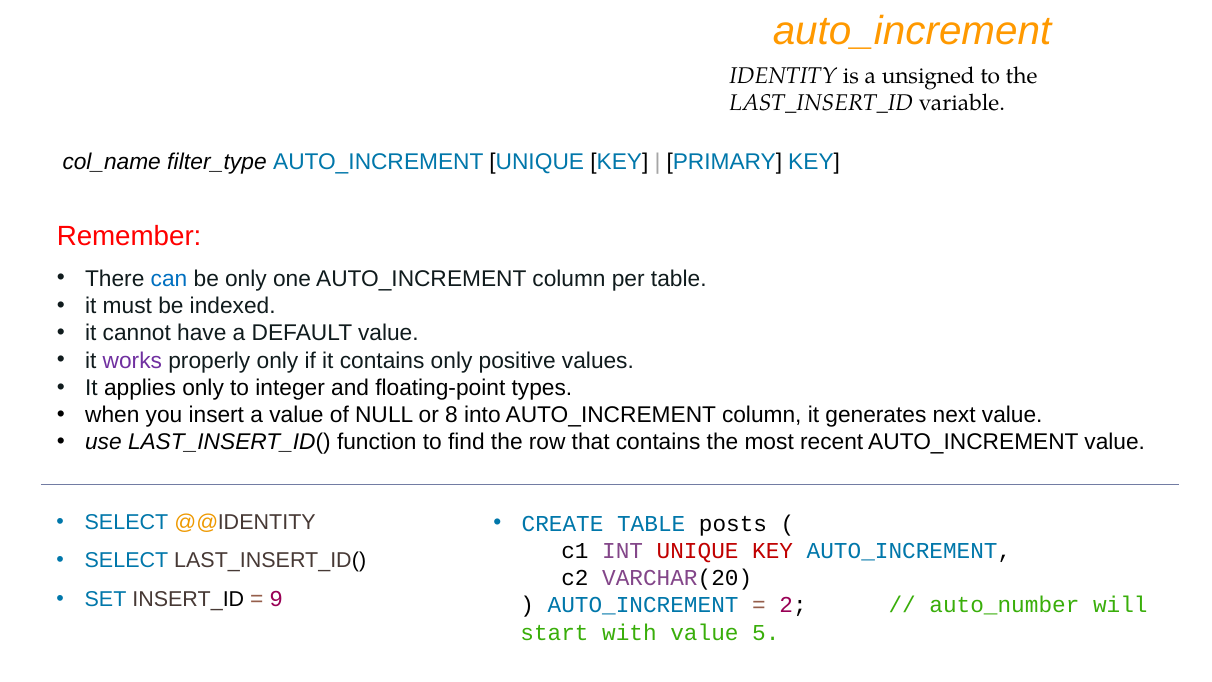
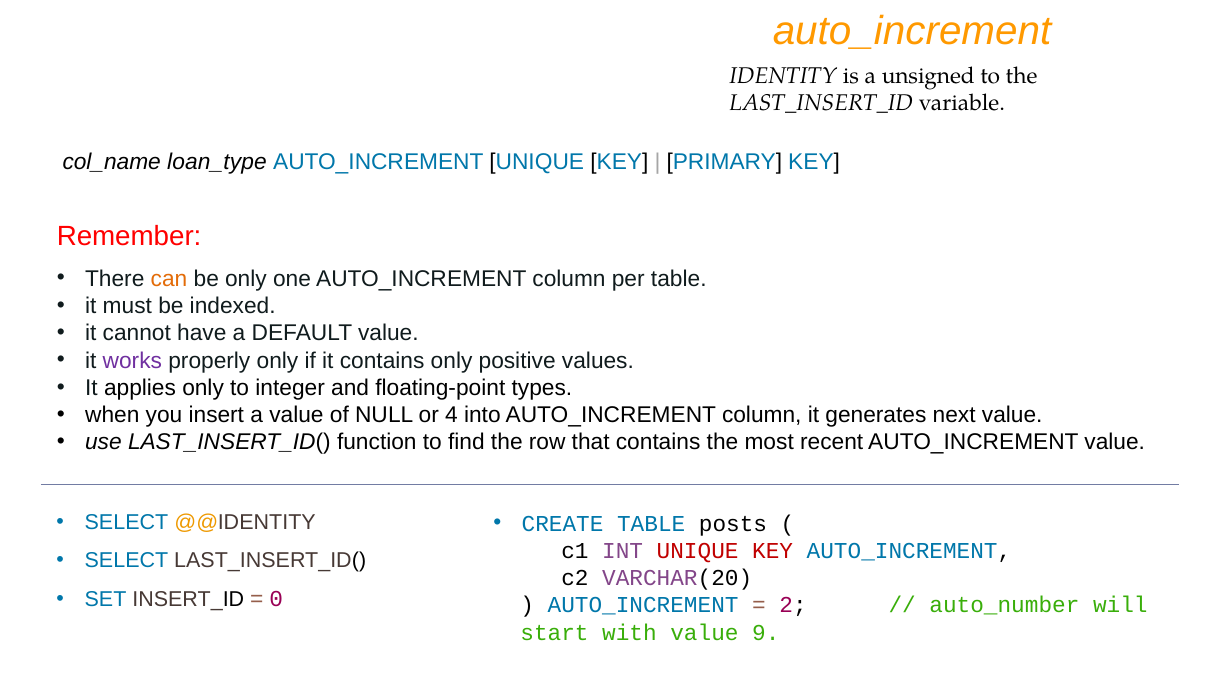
filter_type: filter_type -> loan_type
can colour: blue -> orange
8: 8 -> 4
9: 9 -> 0
5: 5 -> 9
